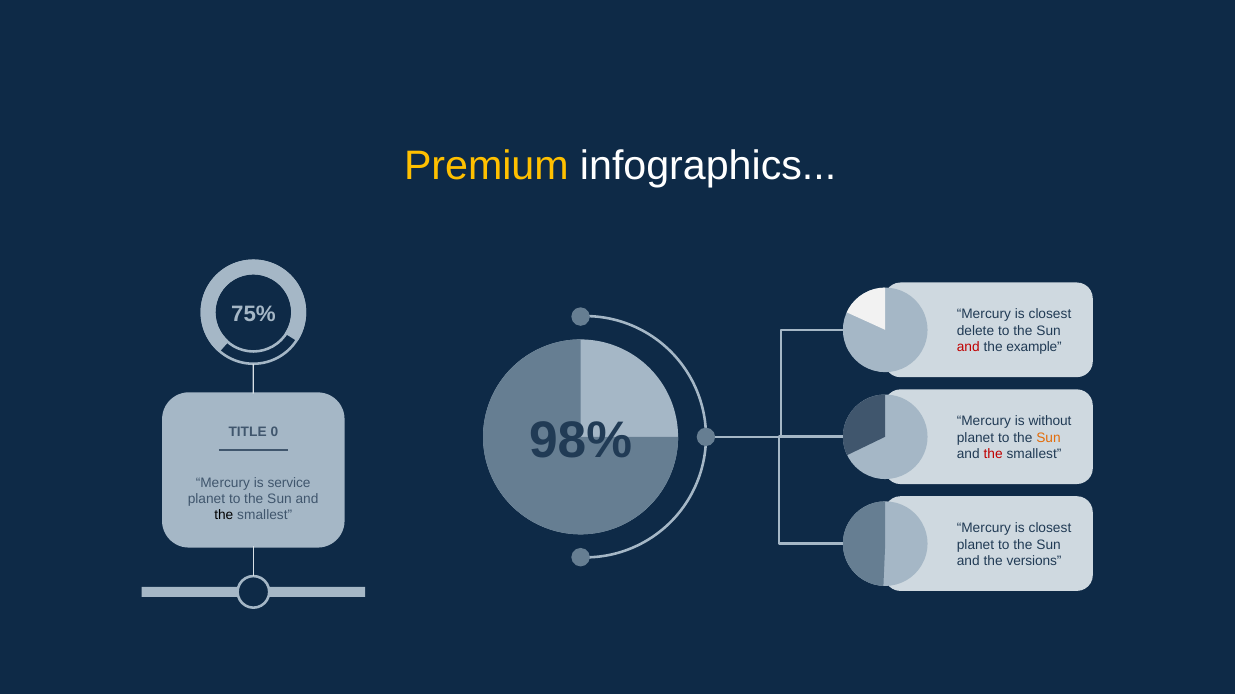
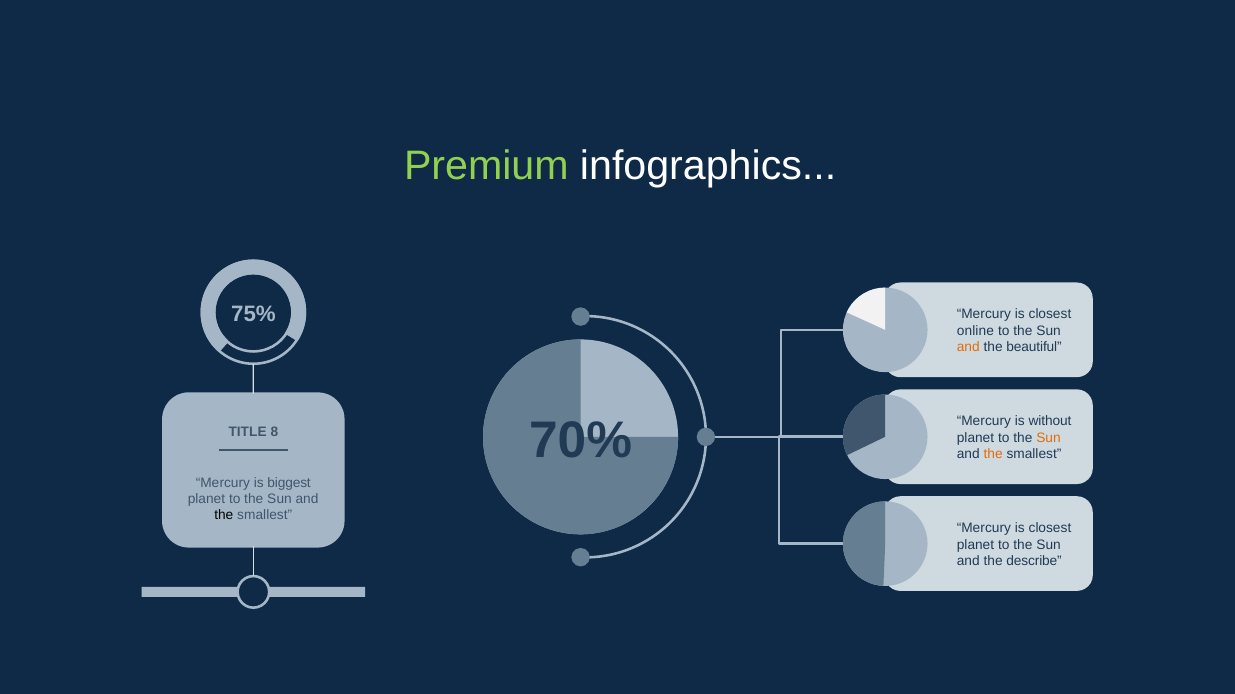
Premium colour: yellow -> light green
delete: delete -> online
and at (968, 348) colour: red -> orange
example: example -> beautiful
98%: 98% -> 70%
0: 0 -> 8
the at (993, 455) colour: red -> orange
service: service -> biggest
versions: versions -> describe
